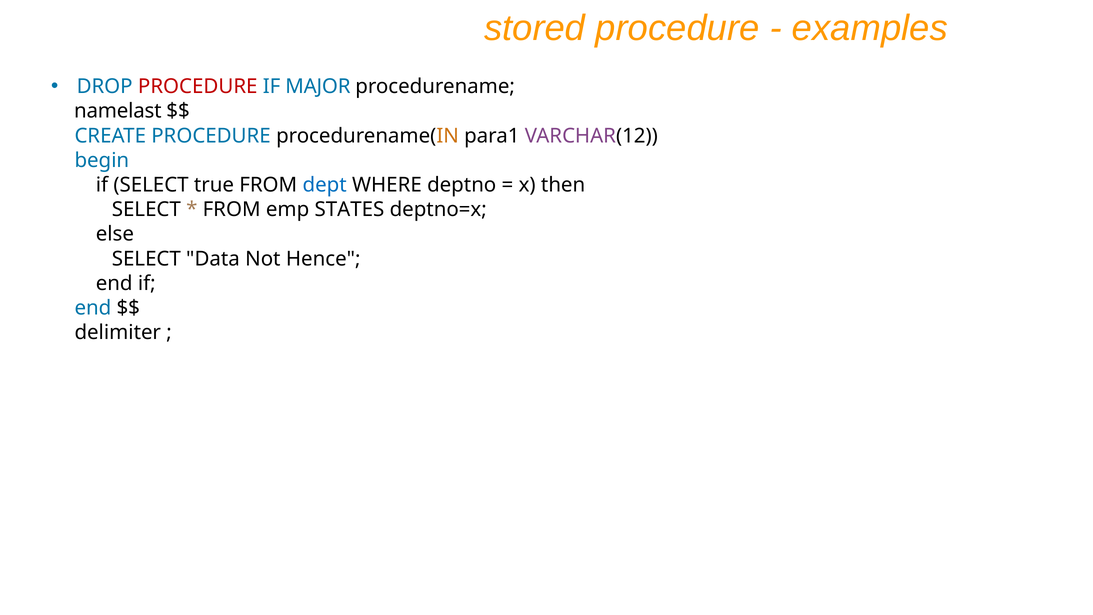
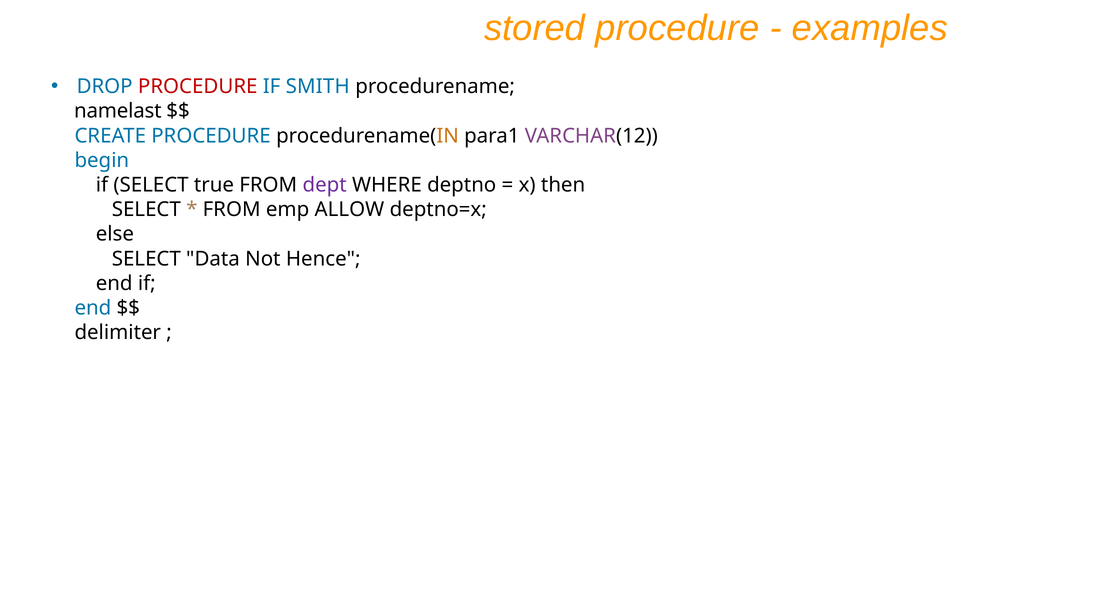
MAJOR: MAJOR -> SMITH
dept colour: blue -> purple
STATES: STATES -> ALLOW
